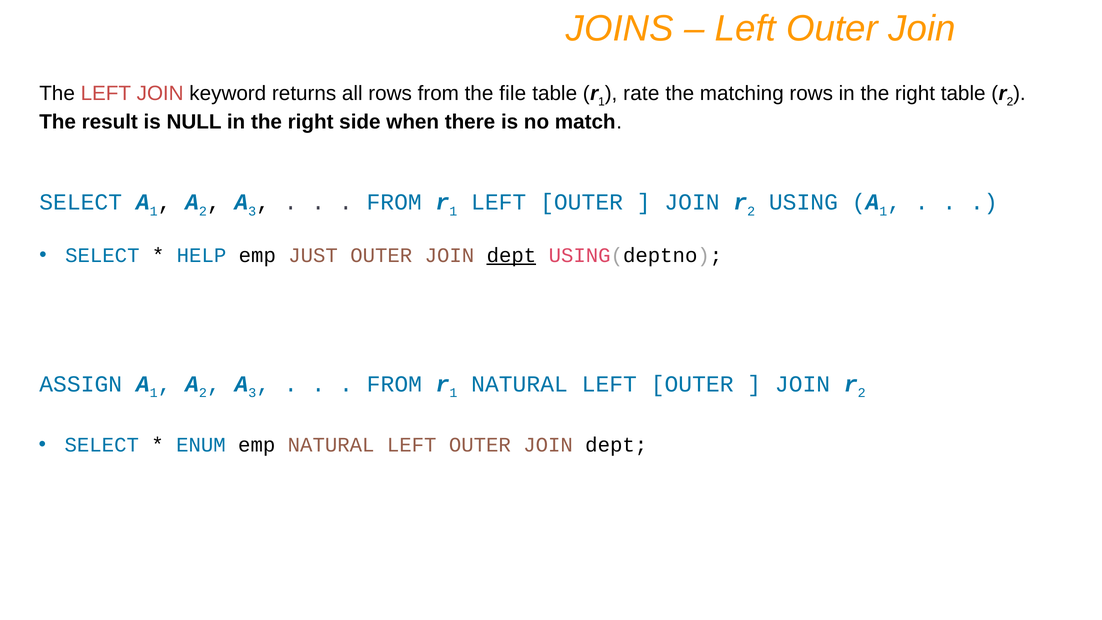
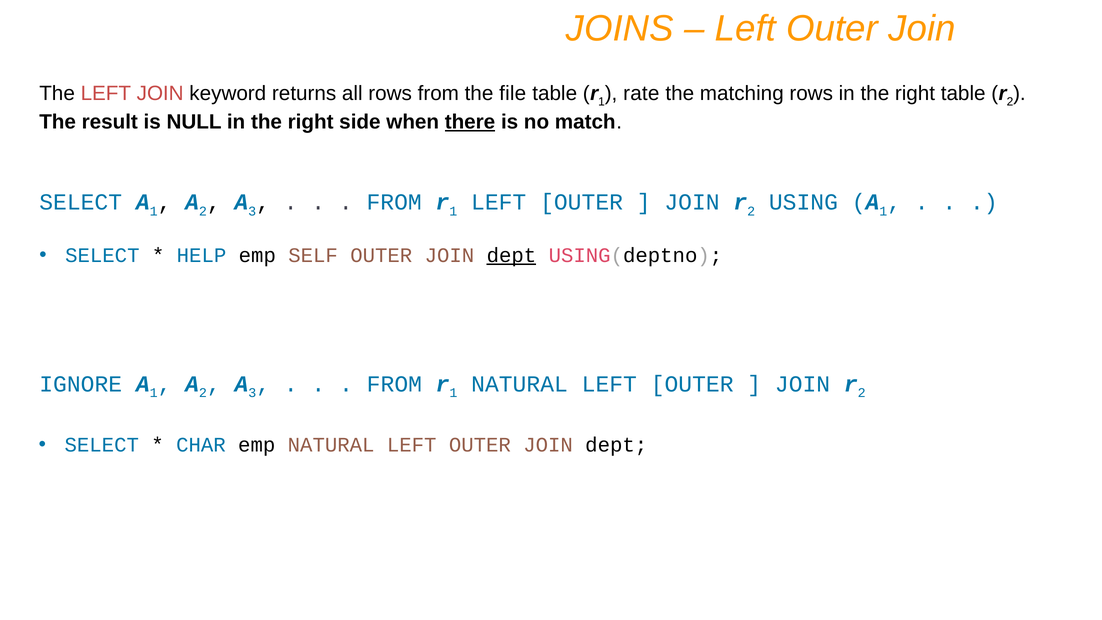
there underline: none -> present
JUST: JUST -> SELF
ASSIGN: ASSIGN -> IGNORE
ENUM: ENUM -> CHAR
